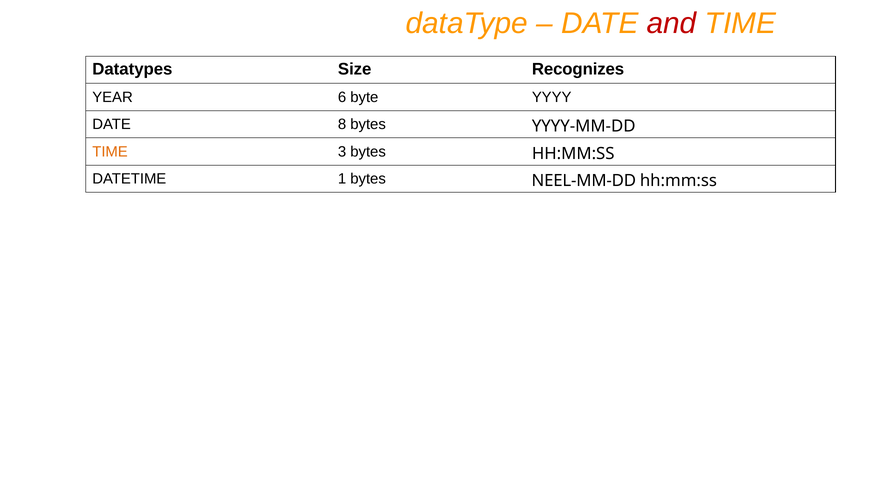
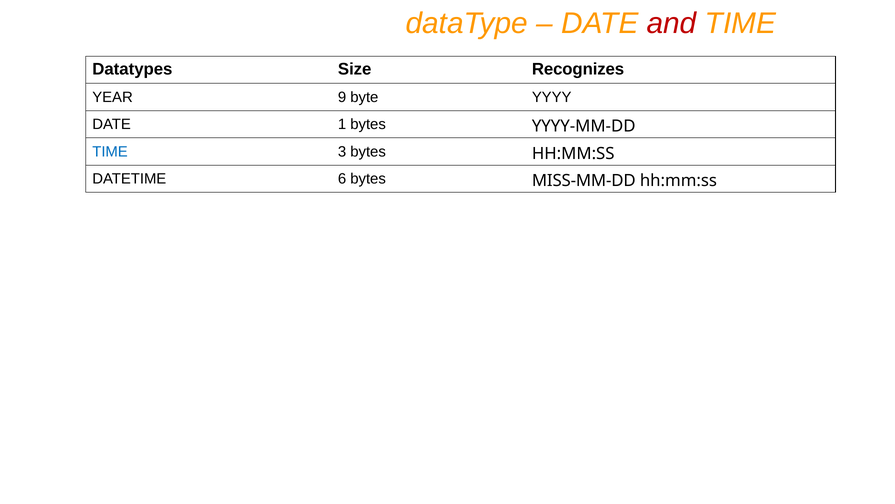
6: 6 -> 9
8: 8 -> 1
TIME at (110, 152) colour: orange -> blue
1: 1 -> 6
NEEL-MM-DD: NEEL-MM-DD -> MISS-MM-DD
